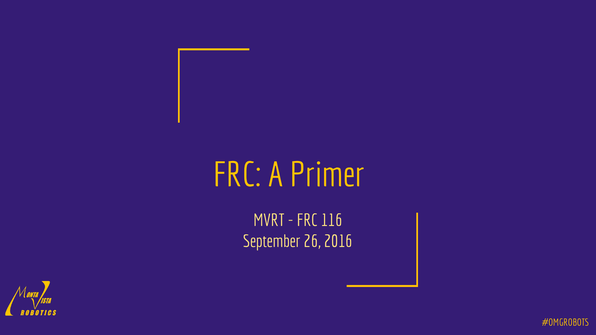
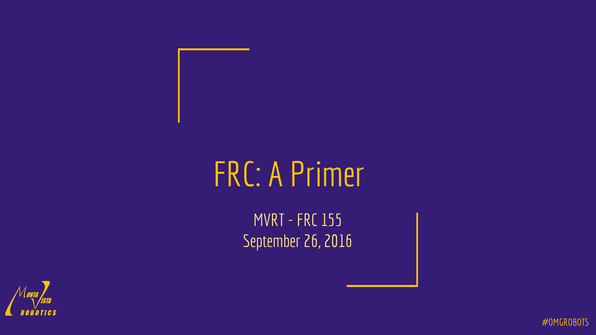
116: 116 -> 155
